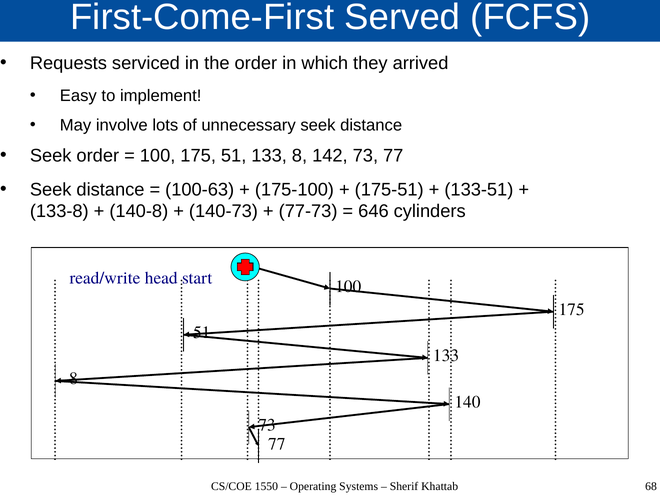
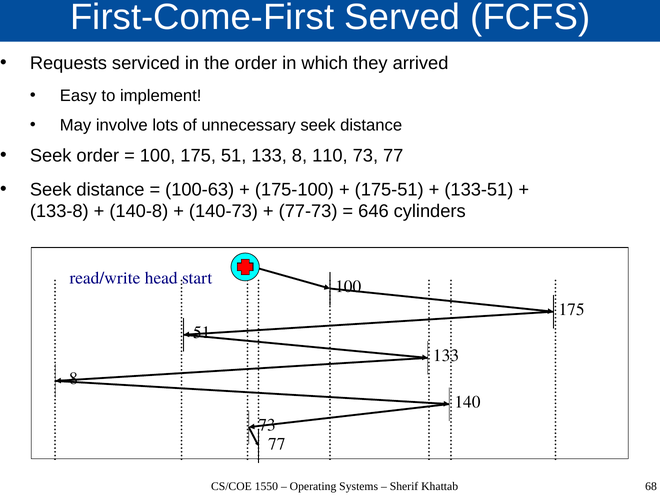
142: 142 -> 110
